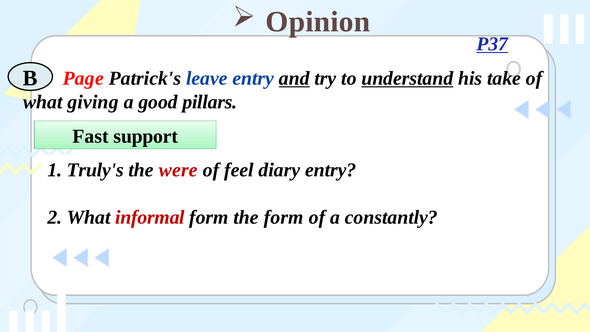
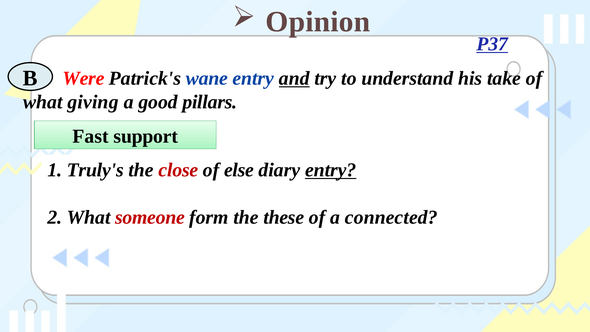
Page: Page -> Were
leave: leave -> wane
understand underline: present -> none
were: were -> close
feel: feel -> else
entry at (331, 170) underline: none -> present
informal: informal -> someone
the form: form -> these
constantly: constantly -> connected
